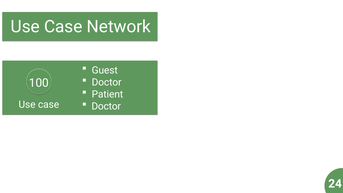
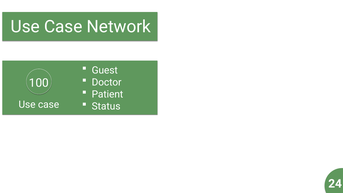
Doctor at (106, 106): Doctor -> Status
